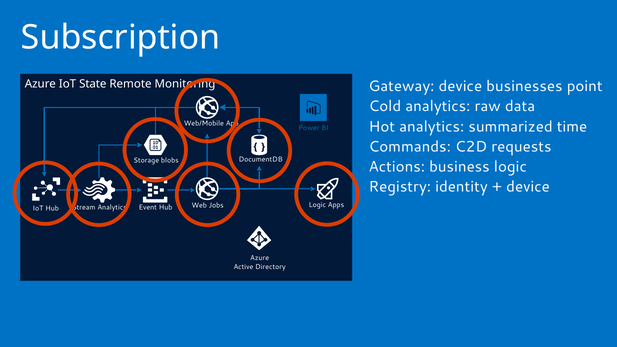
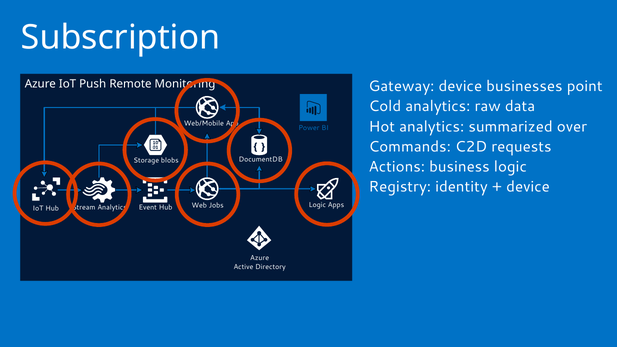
State: State -> Push
time: time -> over
